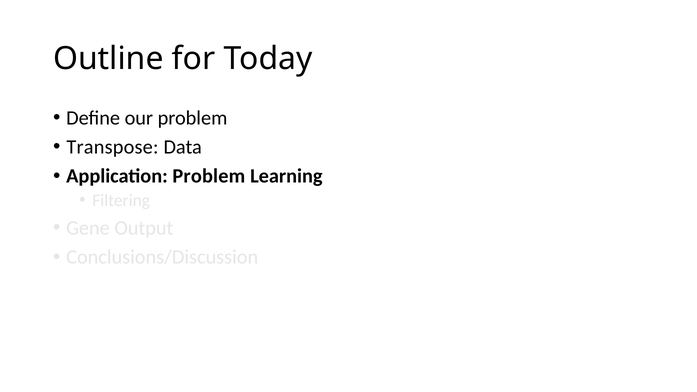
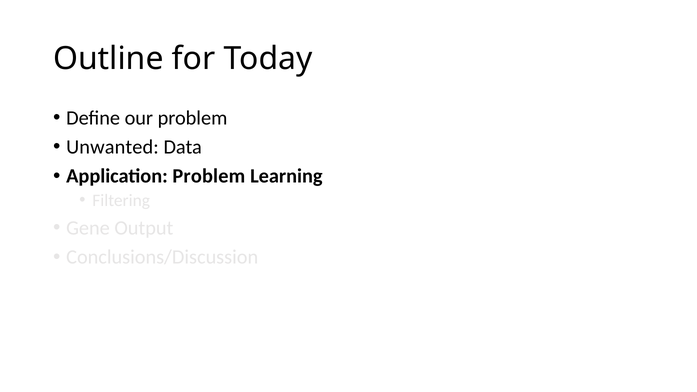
Transpose: Transpose -> Unwanted
